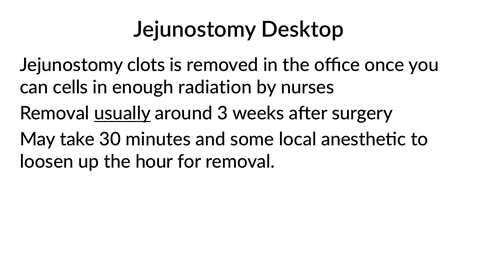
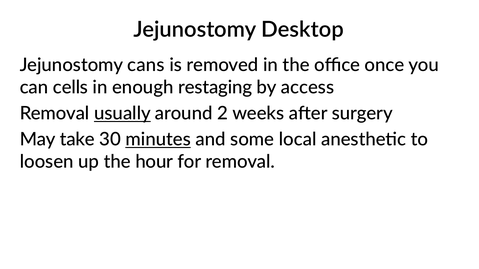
clots: clots -> cans
radiation: radiation -> restaging
nurses: nurses -> access
3: 3 -> 2
minutes underline: none -> present
